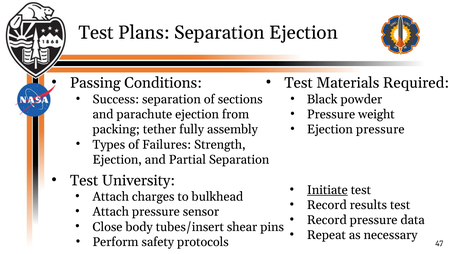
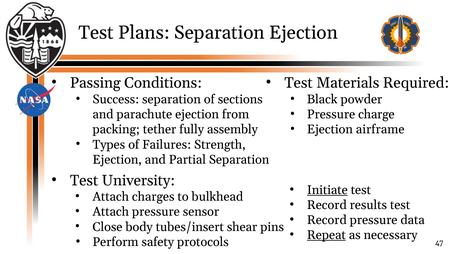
weight: weight -> charge
Ejection pressure: pressure -> airframe
Repeat underline: none -> present
